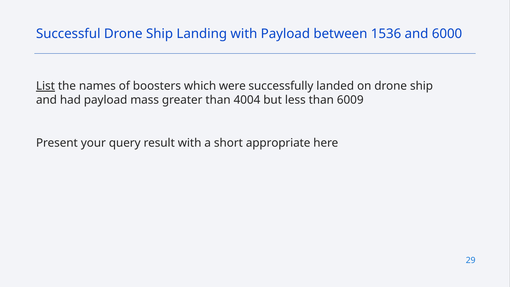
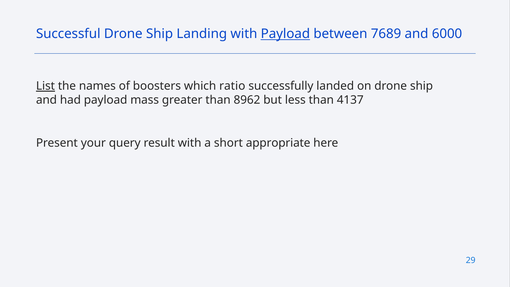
Payload at (285, 34) underline: none -> present
1536: 1536 -> 7689
were: were -> ratio
4004: 4004 -> 8962
6009: 6009 -> 4137
